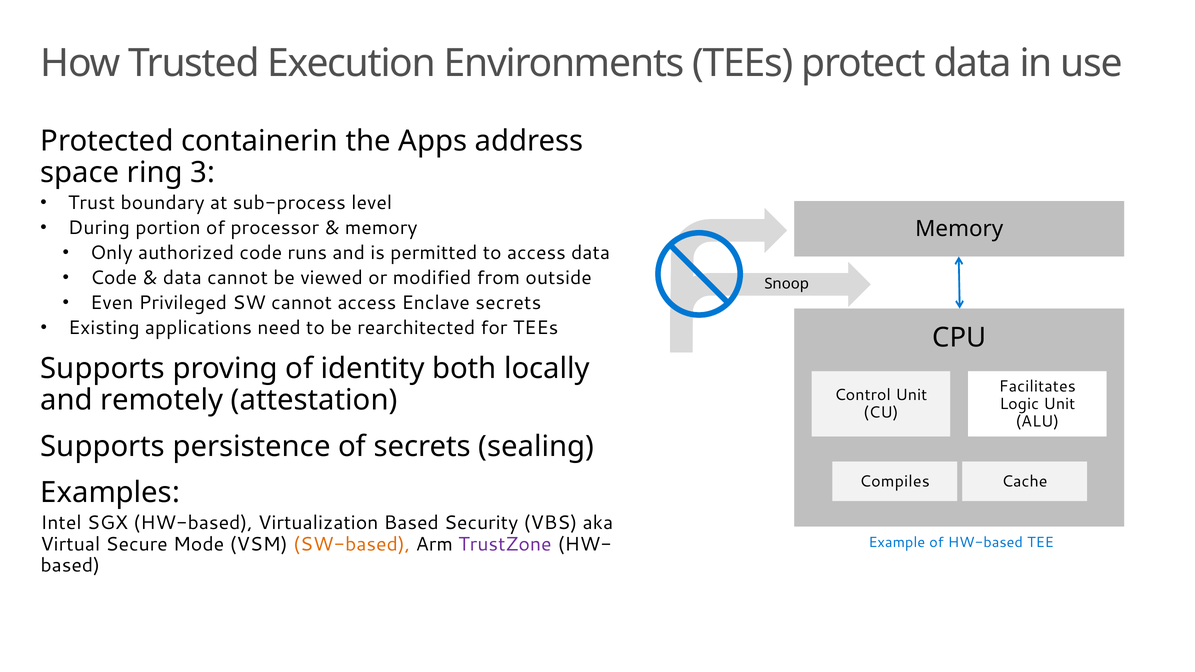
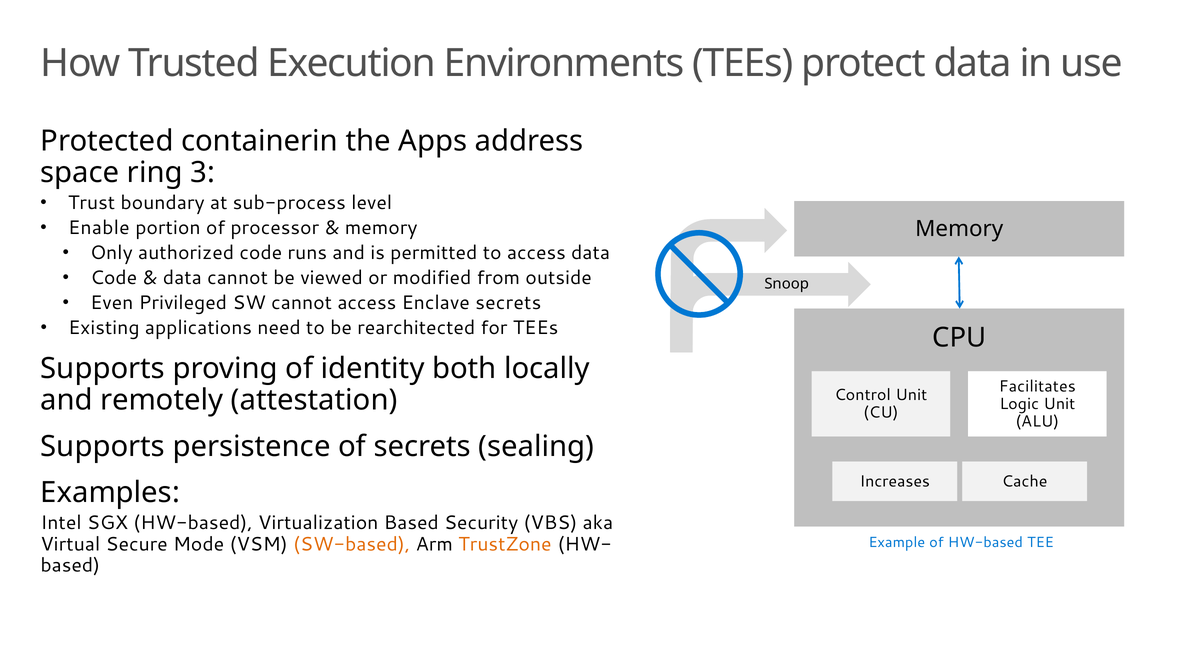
During: During -> Enable
Compiles: Compiles -> Increases
TrustZone colour: purple -> orange
